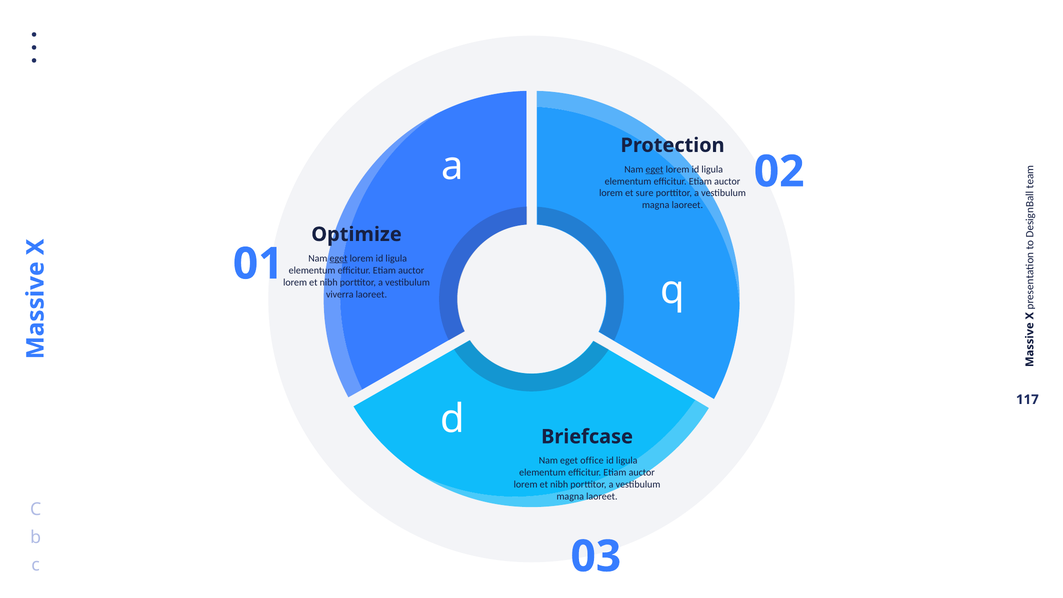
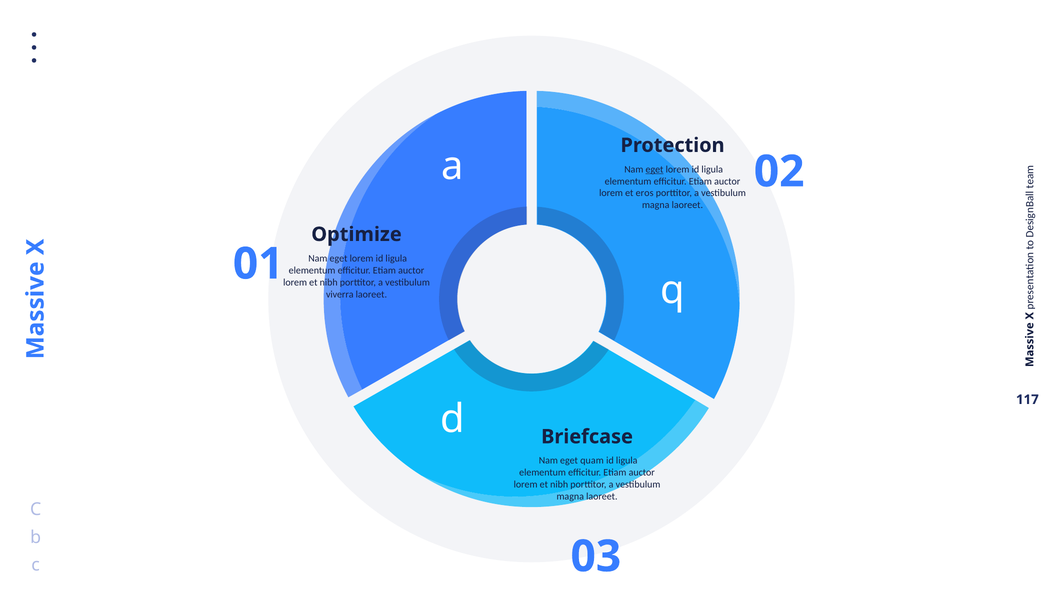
sure: sure -> eros
eget at (339, 258) underline: present -> none
office: office -> quam
